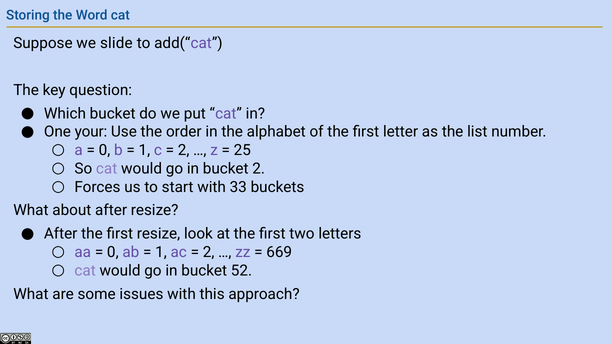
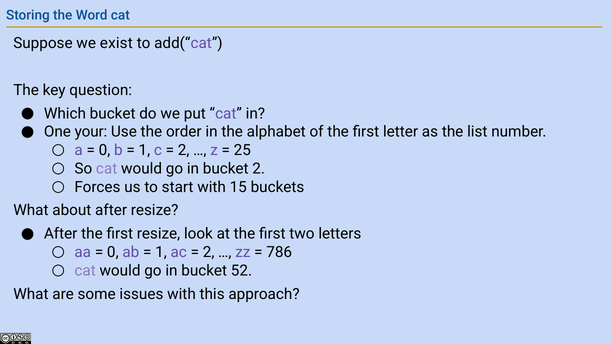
slide: slide -> exist
33: 33 -> 15
669: 669 -> 786
